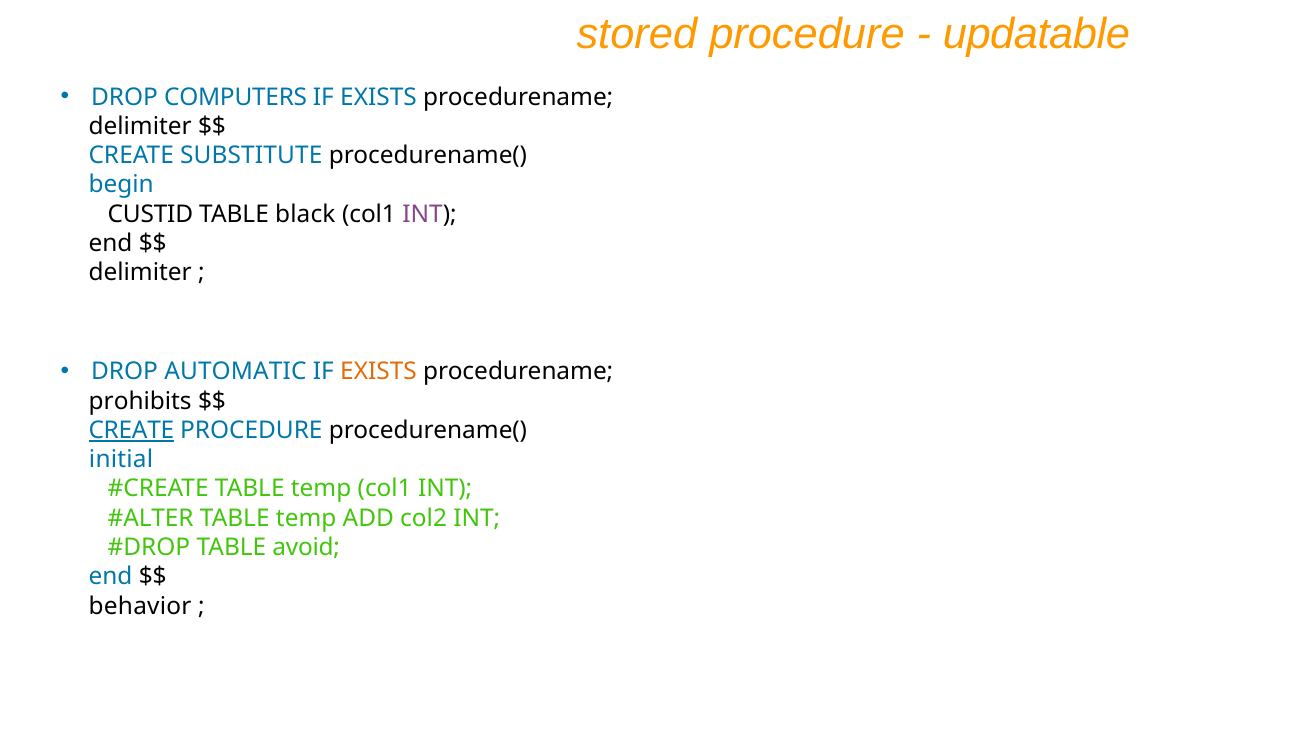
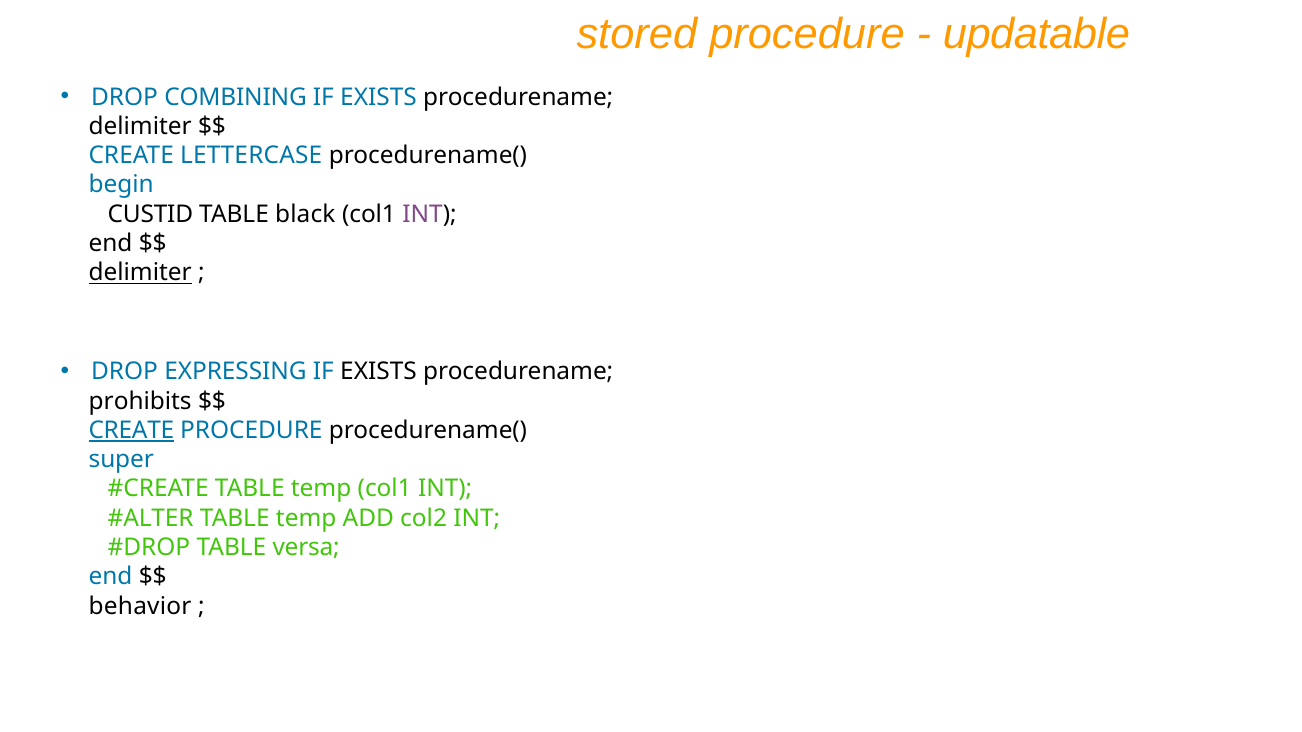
COMPUTERS: COMPUTERS -> COMBINING
SUBSTITUTE: SUBSTITUTE -> LETTERCASE
delimiter at (140, 273) underline: none -> present
AUTOMATIC: AUTOMATIC -> EXPRESSING
EXISTS at (378, 372) colour: orange -> black
initial: initial -> super
avoid: avoid -> versa
